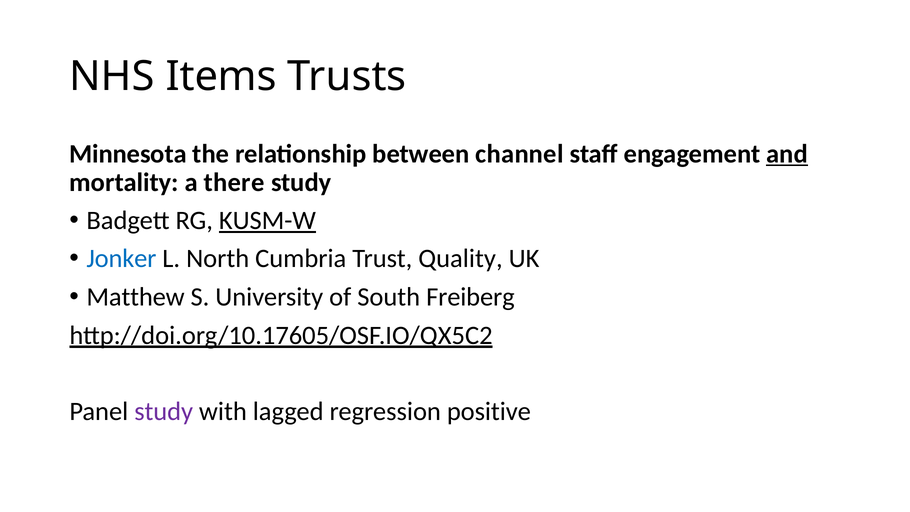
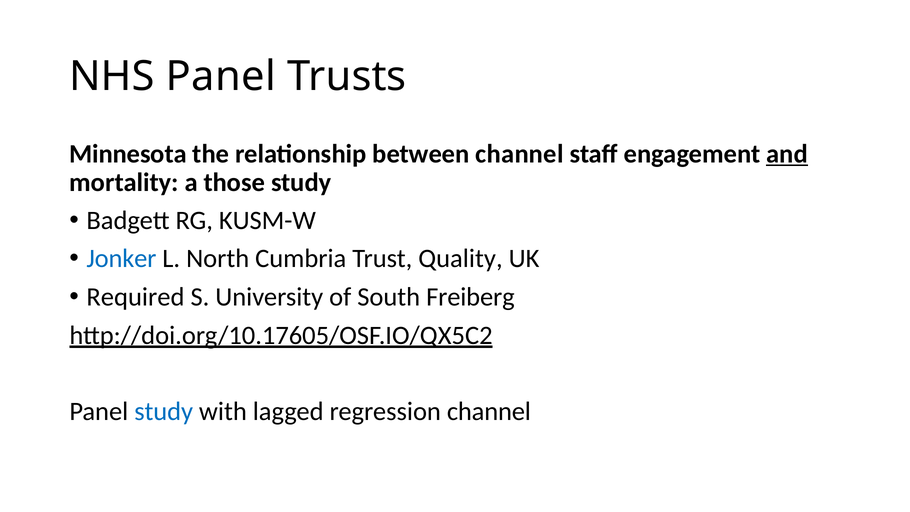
NHS Items: Items -> Panel
there: there -> those
KUSM-W underline: present -> none
Matthew: Matthew -> Required
study at (164, 412) colour: purple -> blue
regression positive: positive -> channel
